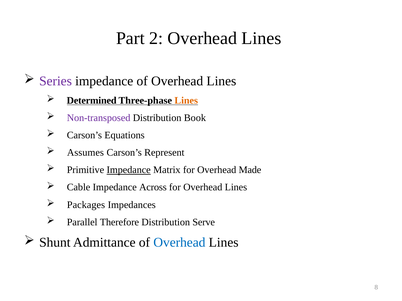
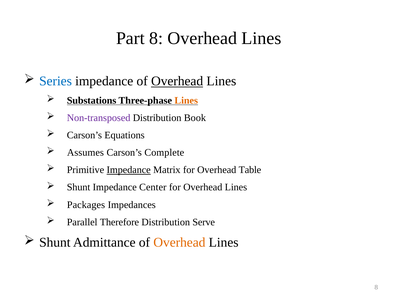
Part 2: 2 -> 8
Series colour: purple -> blue
Overhead at (177, 81) underline: none -> present
Determined: Determined -> Substations
Represent: Represent -> Complete
Made: Made -> Table
Cable at (79, 188): Cable -> Shunt
Across: Across -> Center
Overhead at (179, 243) colour: blue -> orange
